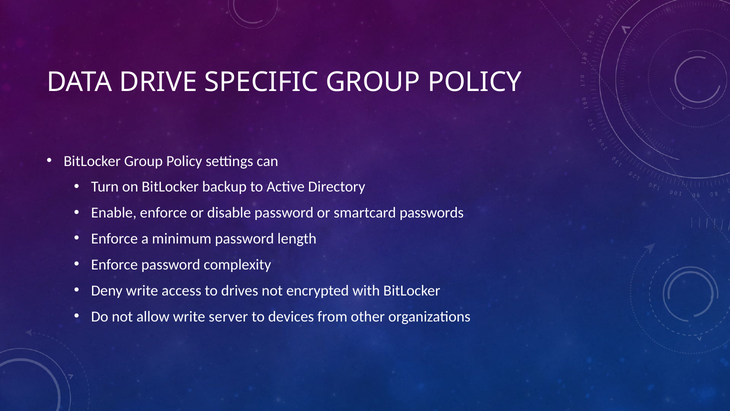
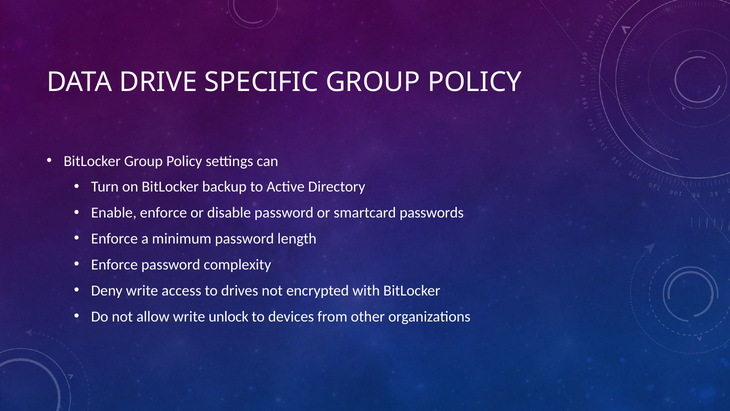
server: server -> unlock
